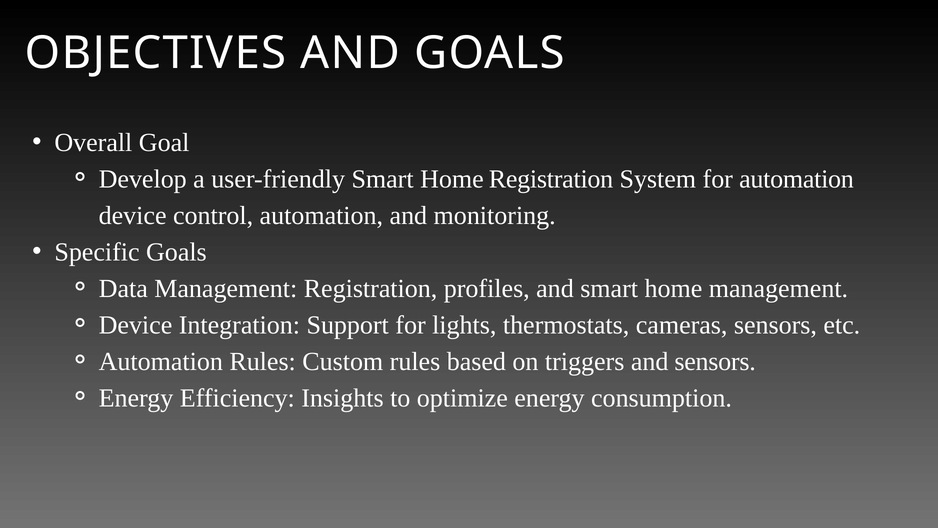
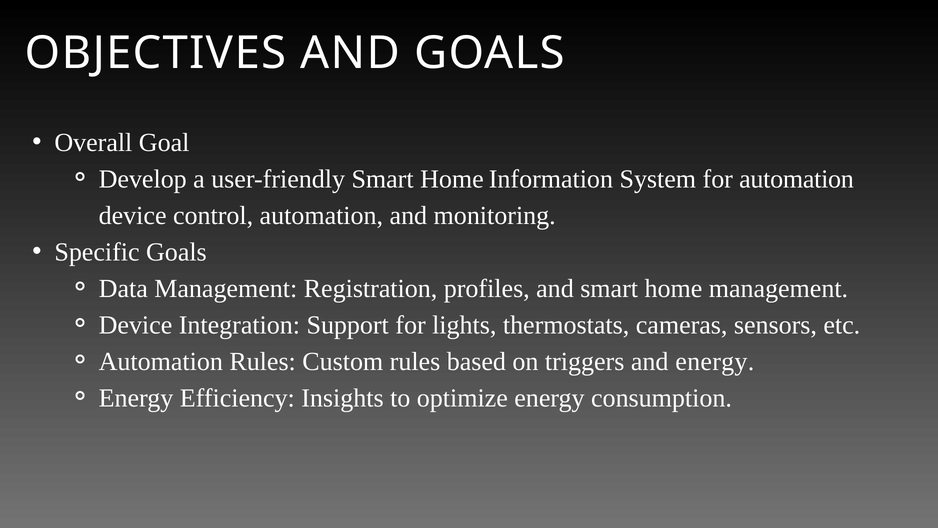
Home Registration: Registration -> Information
and sensors: sensors -> energy
